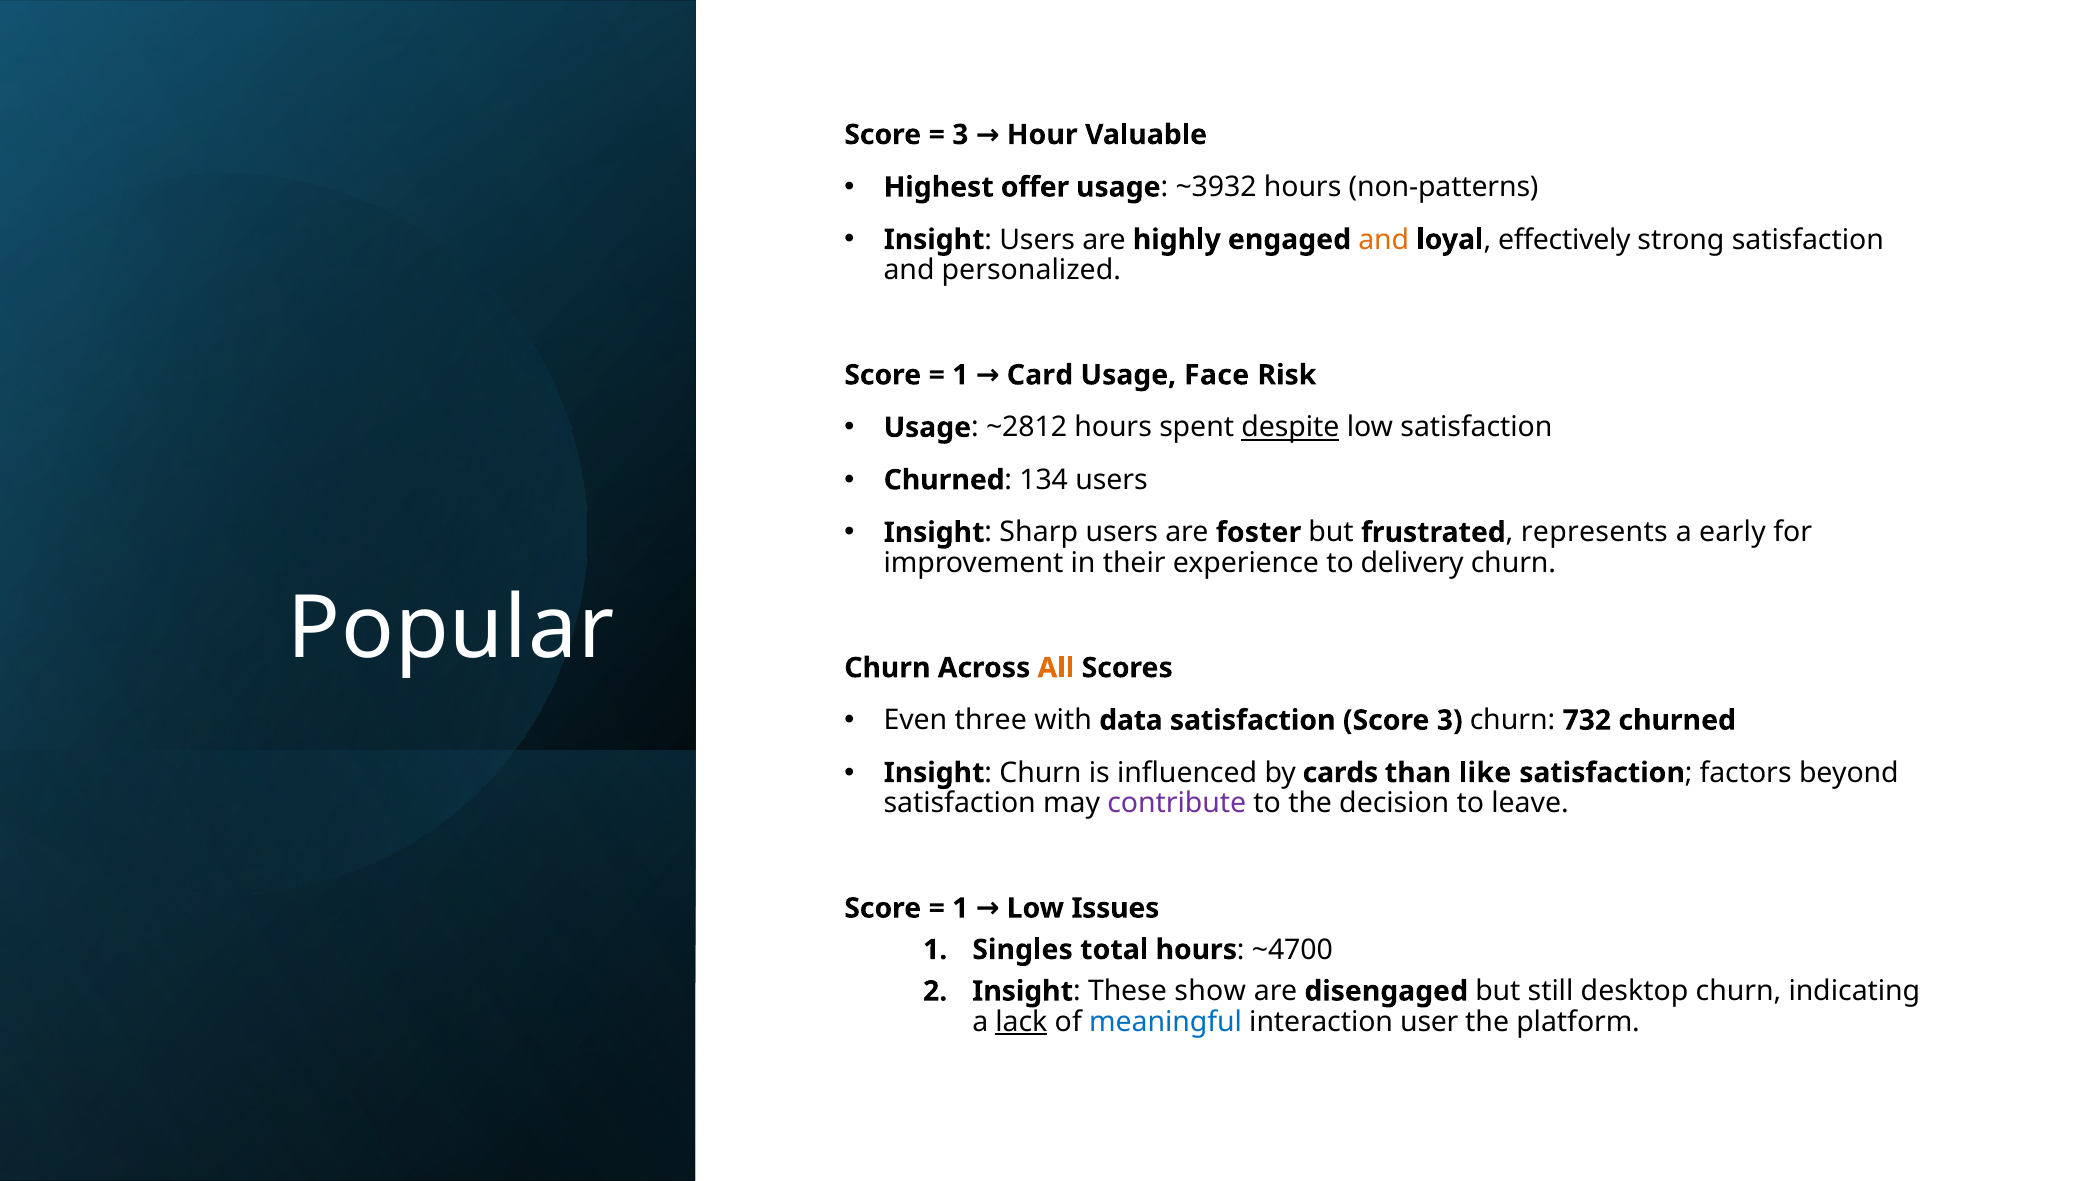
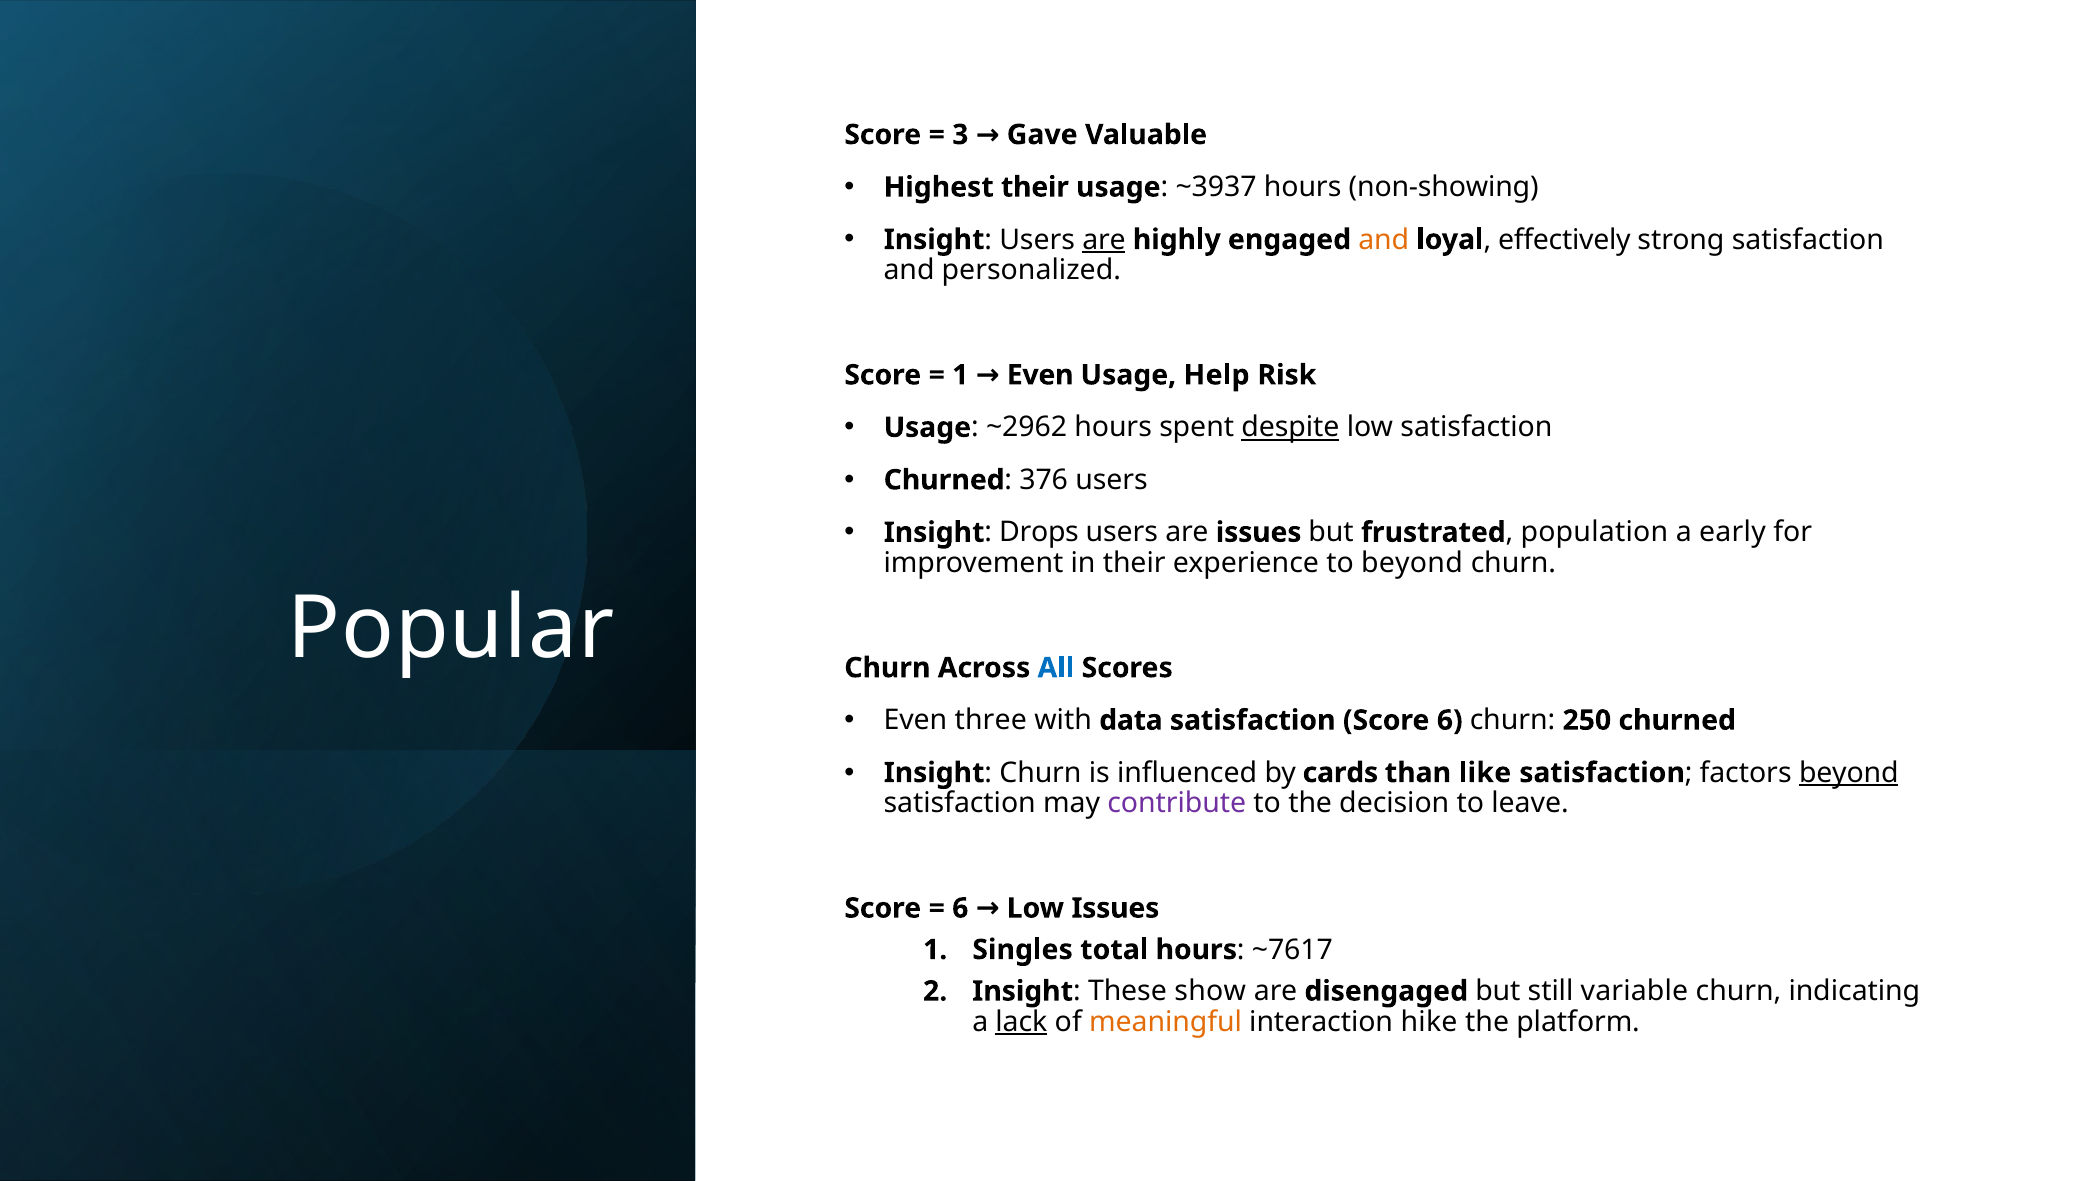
Hour: Hour -> Gave
Highest offer: offer -> their
~3932: ~3932 -> ~3937
non-patterns: non-patterns -> non-showing
are at (1104, 240) underline: none -> present
1 Card: Card -> Even
Face: Face -> Help
~2812: ~2812 -> ~2962
134: 134 -> 376
Sharp: Sharp -> Drops
are foster: foster -> issues
represents: represents -> population
to delivery: delivery -> beyond
All colour: orange -> blue
Score 3: 3 -> 6
732: 732 -> 250
beyond at (1849, 773) underline: none -> present
1 at (960, 908): 1 -> 6
~4700: ~4700 -> ~7617
desktop: desktop -> variable
meaningful colour: blue -> orange
user: user -> hike
